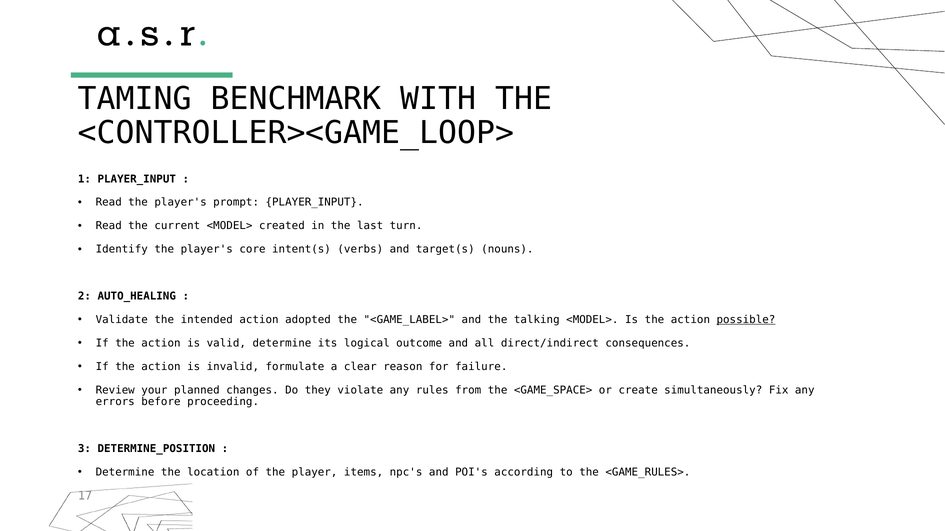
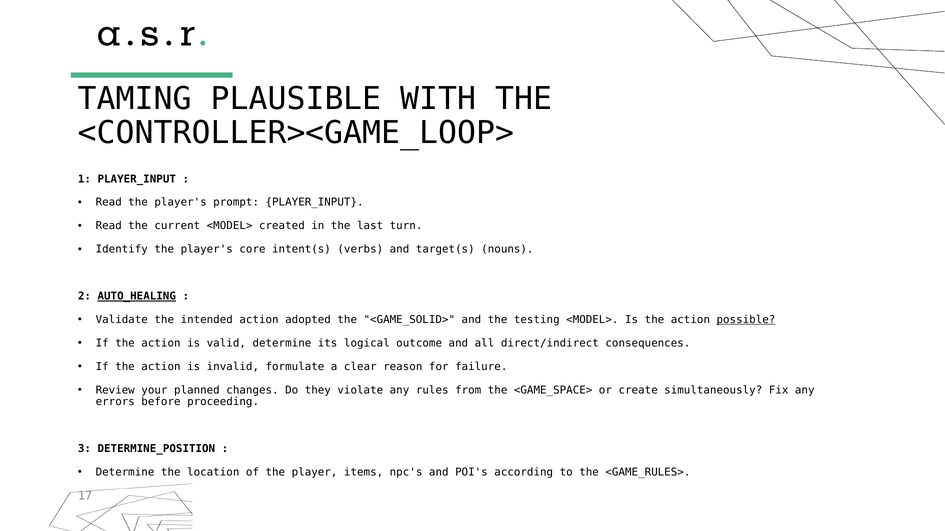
BENCHMARK: BENCHMARK -> PLAUSIBLE
AUTO_HEALING underline: none -> present
<GAME_LABEL>: <GAME_LABEL> -> <GAME_SOLID>
talking: talking -> testing
